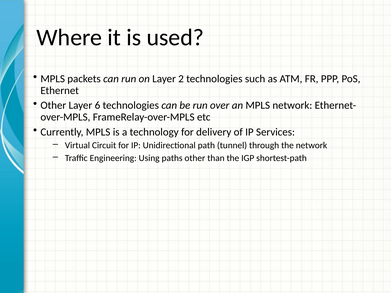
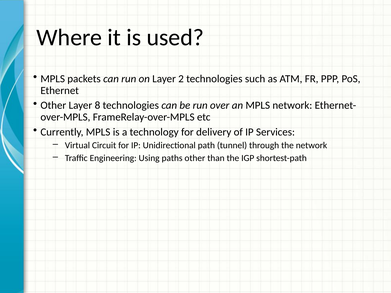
6: 6 -> 8
